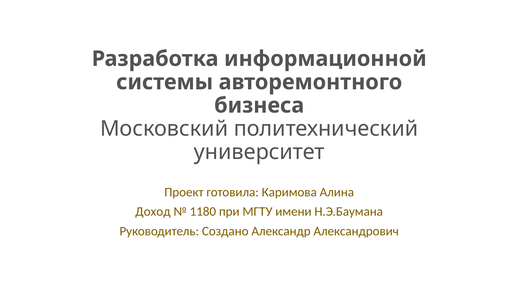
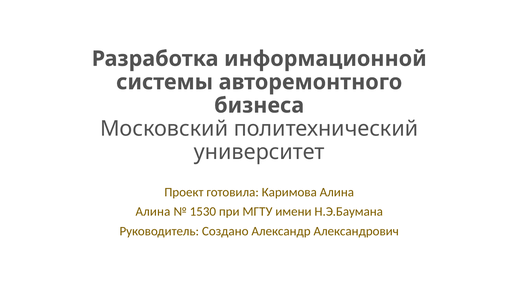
Доход at (153, 212): Доход -> Алина
1180: 1180 -> 1530
